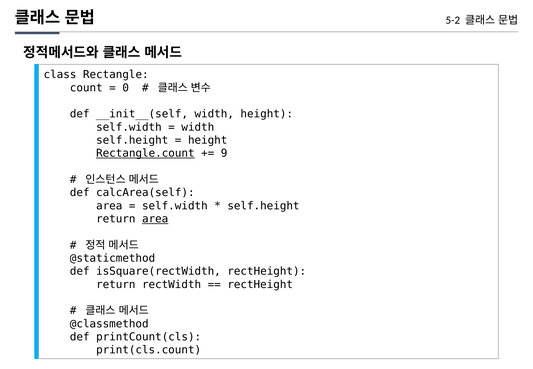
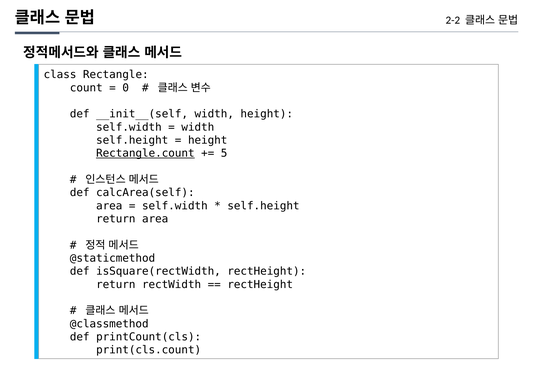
5-2: 5-2 -> 2-2
9: 9 -> 5
area at (155, 219) underline: present -> none
